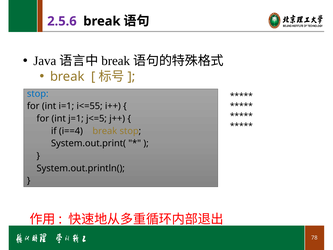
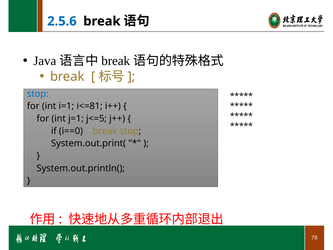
2.5.6 colour: purple -> blue
i<=55: i<=55 -> i<=81
i==4: i==4 -> i==0
